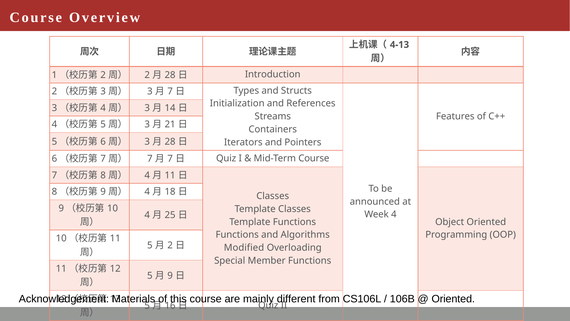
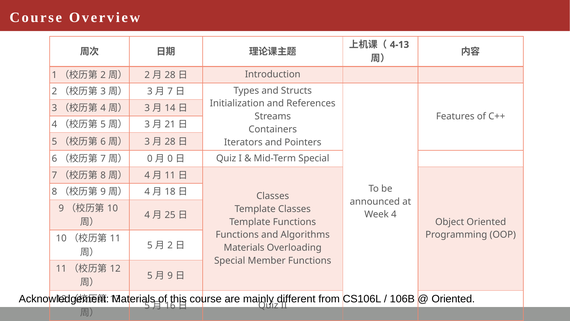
7 at (150, 159): 7 -> 0
7 at (170, 159): 7 -> 0
Mid-Term Course: Course -> Special
Modified at (244, 247): Modified -> Materials
